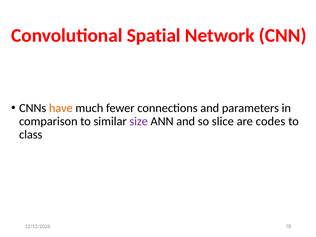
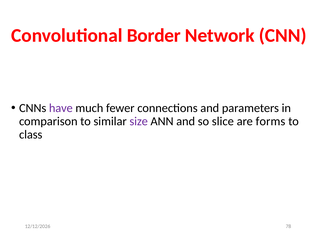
Spatial: Spatial -> Border
have colour: orange -> purple
codes: codes -> forms
